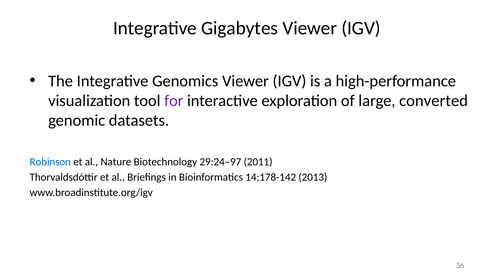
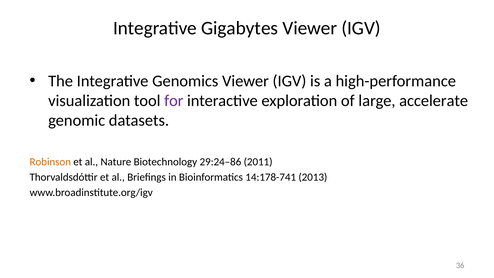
converted: converted -> accelerate
Robinson colour: blue -> orange
29:24–97: 29:24–97 -> 29:24–86
14:178-142: 14:178-142 -> 14:178-741
